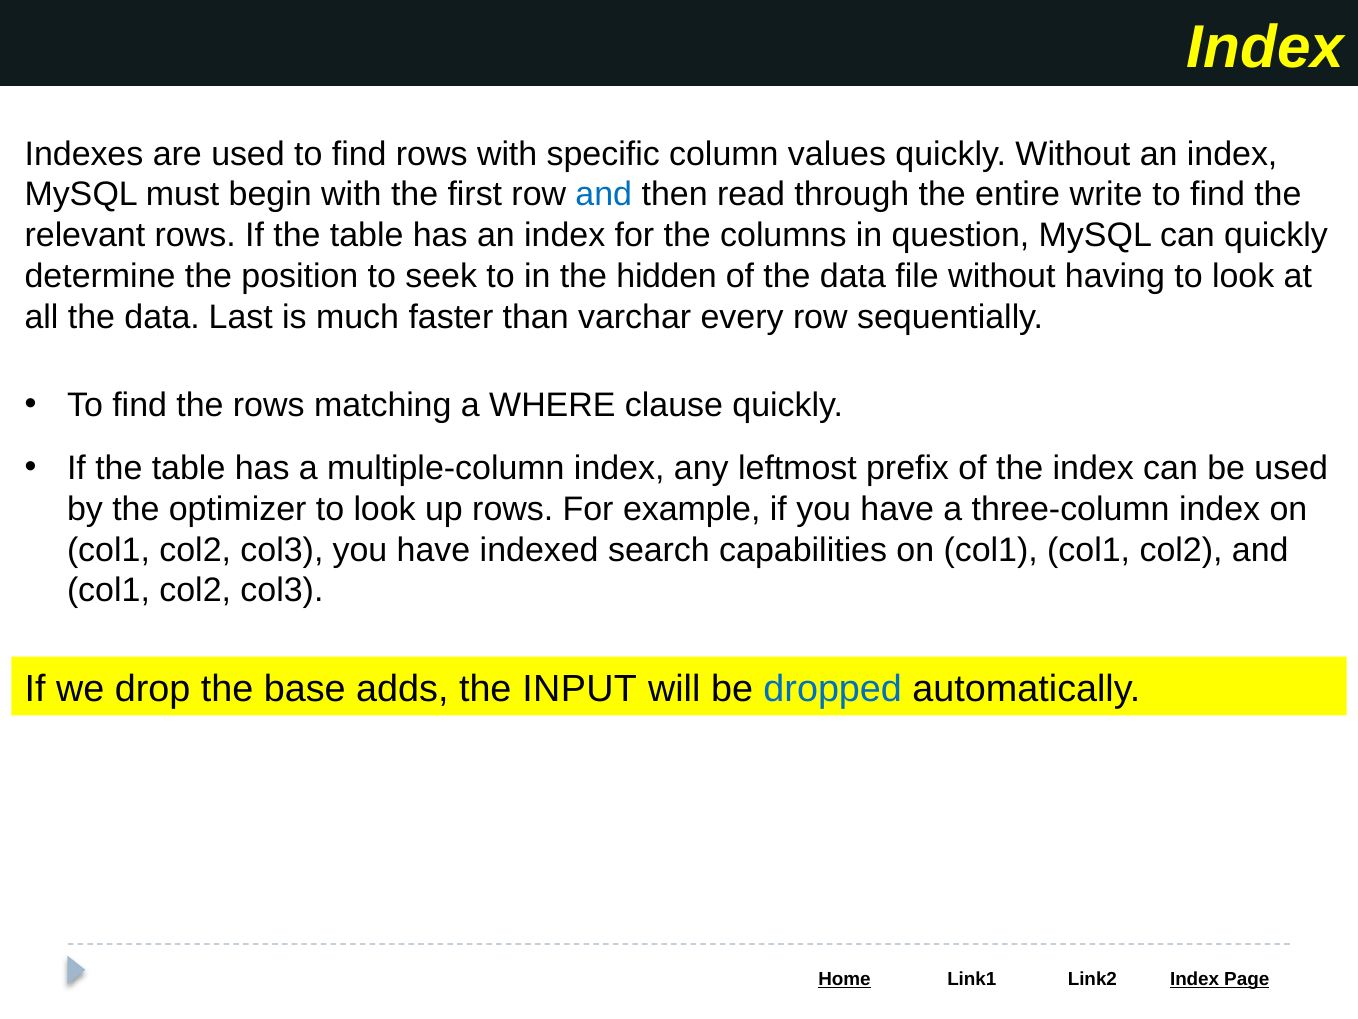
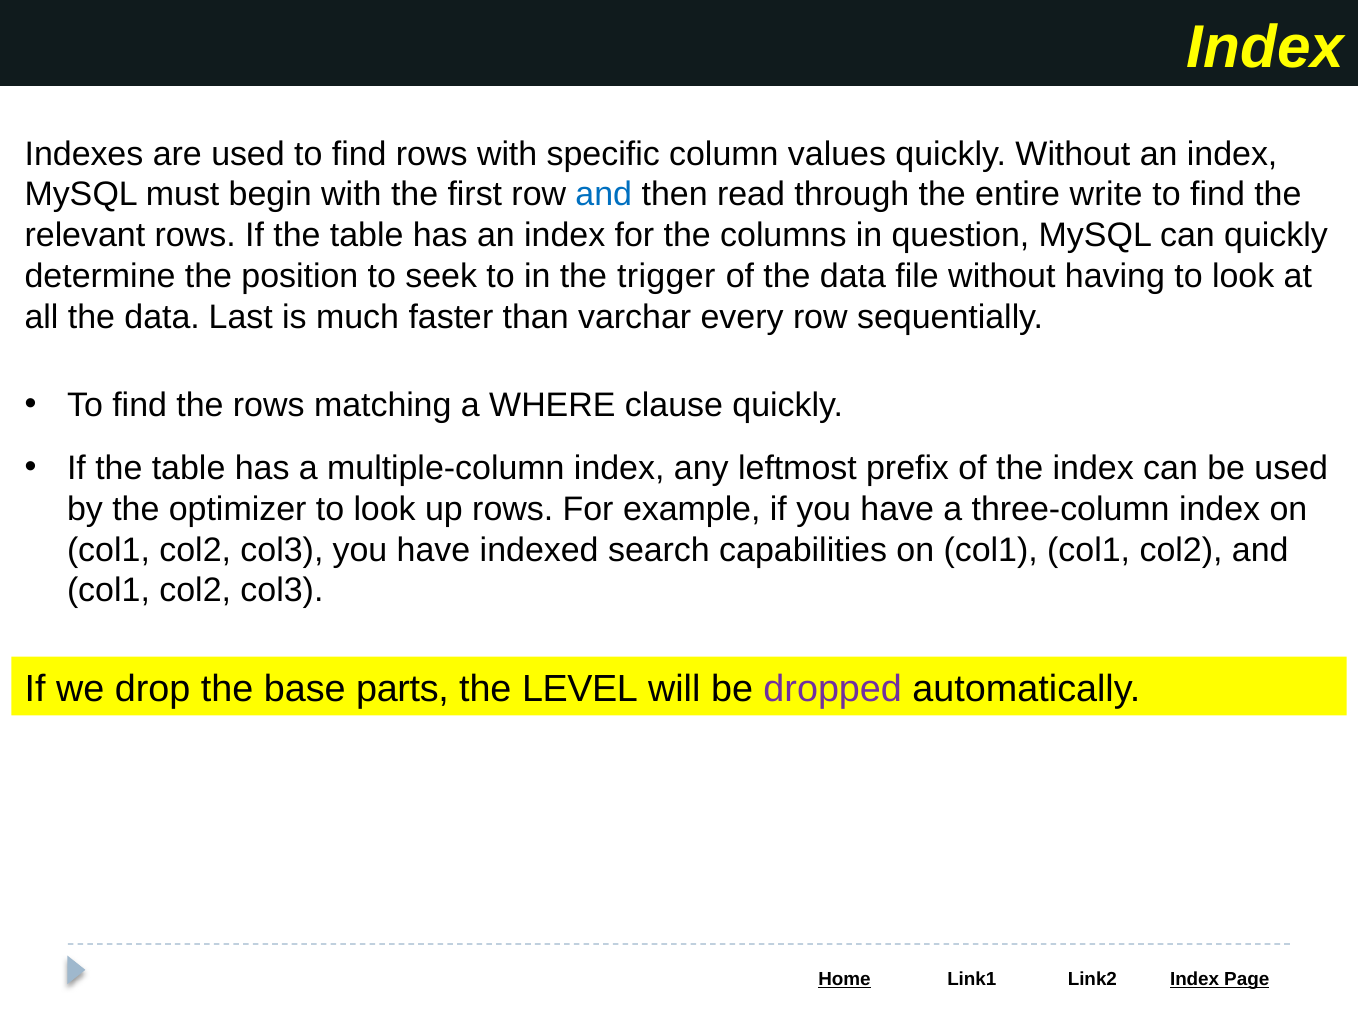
hidden: hidden -> trigger
adds: adds -> parts
INPUT: INPUT -> LEVEL
dropped colour: blue -> purple
